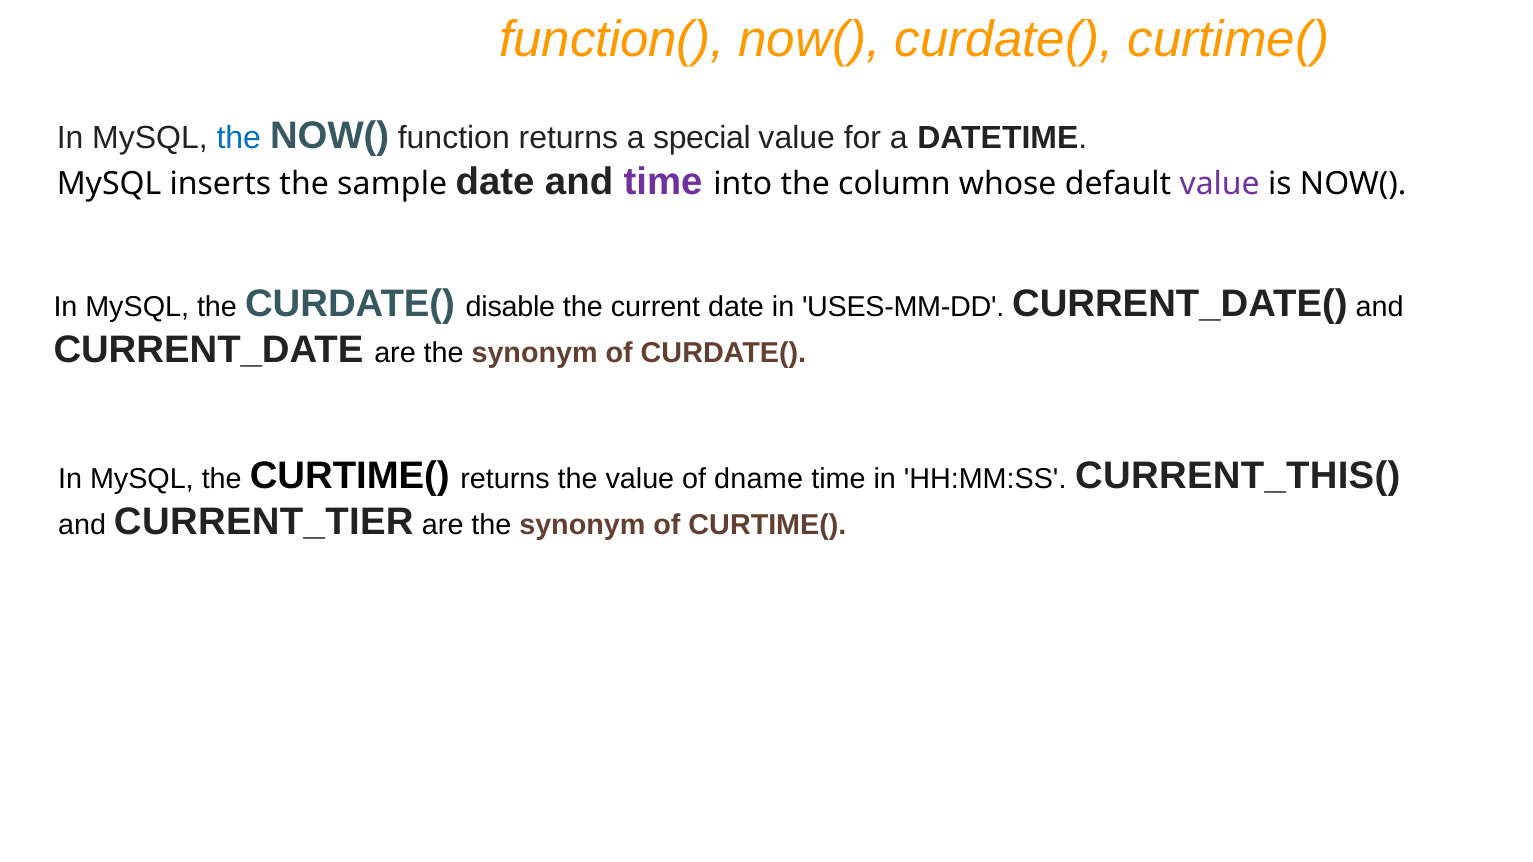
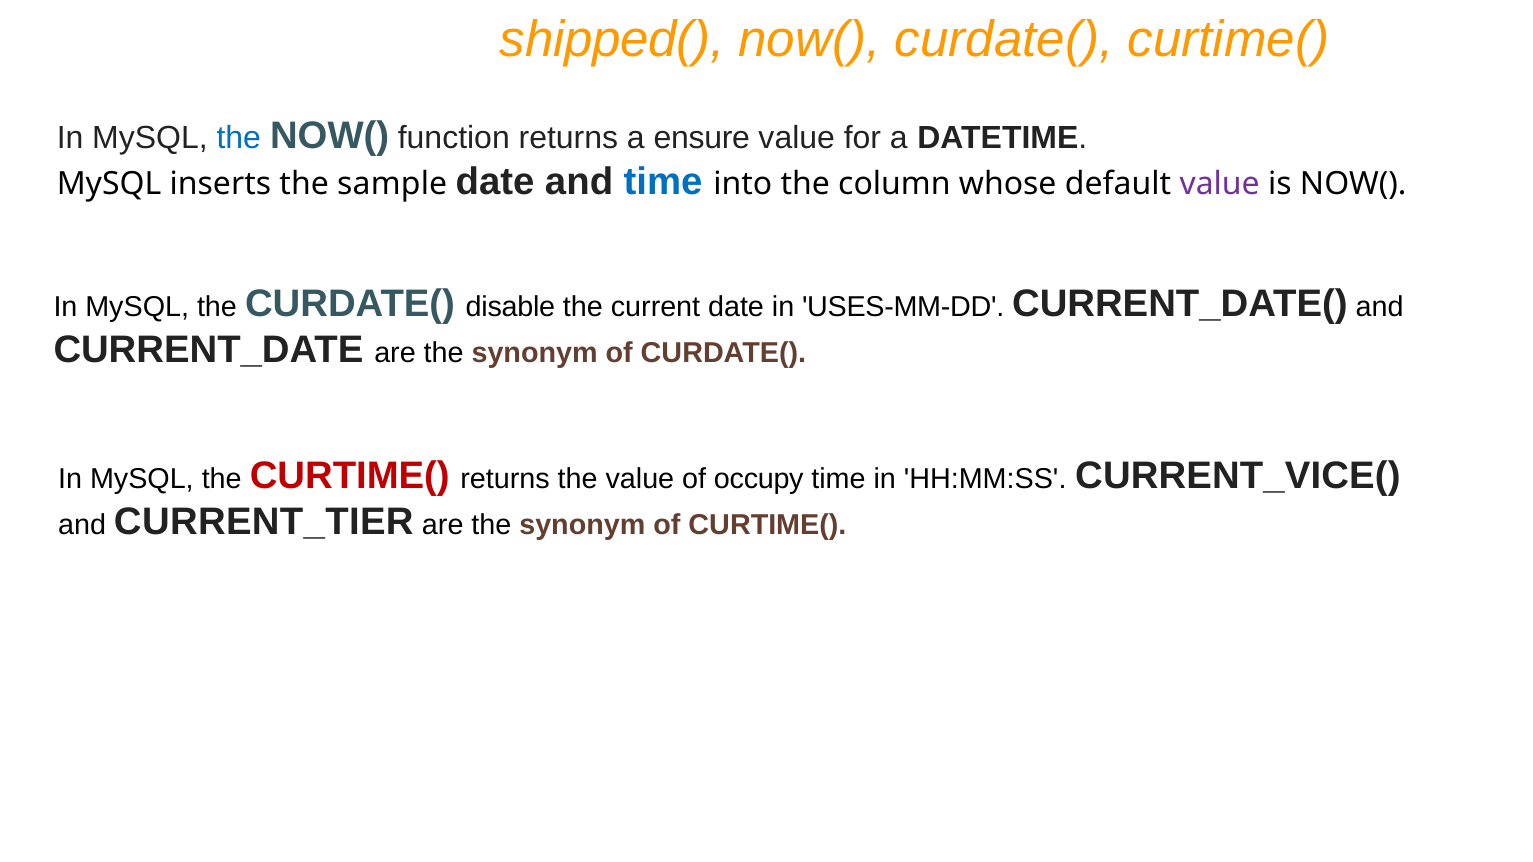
function(: function( -> shipped(
special: special -> ensure
time at (663, 182) colour: purple -> blue
CURTIME( at (350, 476) colour: black -> red
dname: dname -> occupy
CURRENT_THIS(: CURRENT_THIS( -> CURRENT_VICE(
